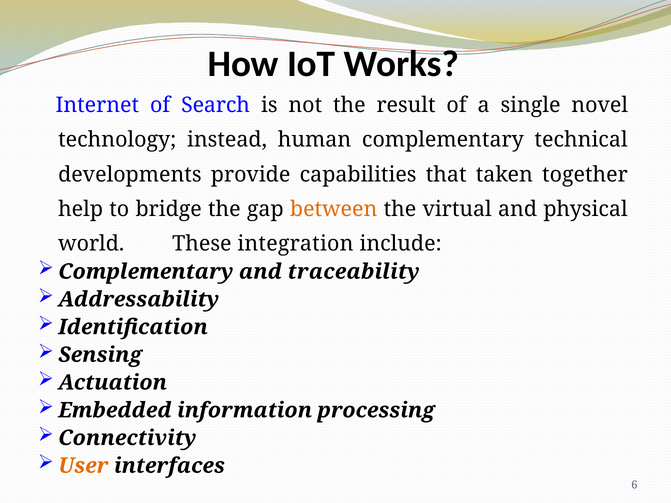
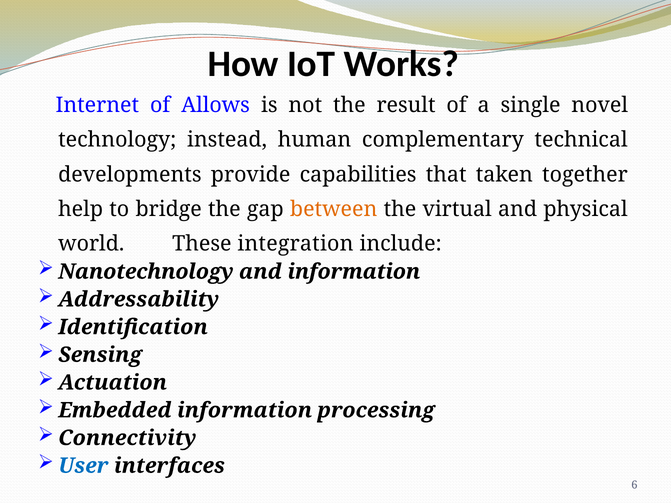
Search: Search -> Allows
Complementary at (146, 272): Complementary -> Nanotechnology
and traceability: traceability -> information
User colour: orange -> blue
